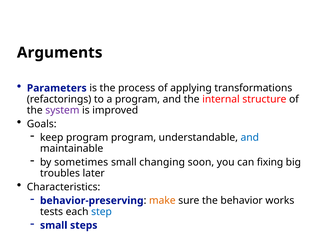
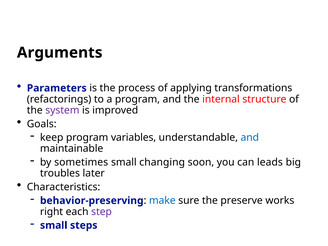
program program: program -> variables
fixing: fixing -> leads
make colour: orange -> blue
behavior: behavior -> preserve
tests: tests -> right
step colour: blue -> purple
